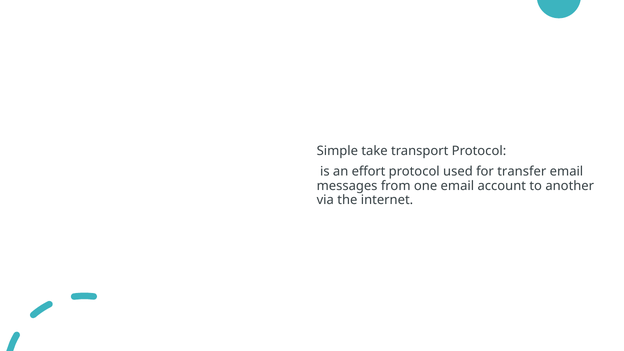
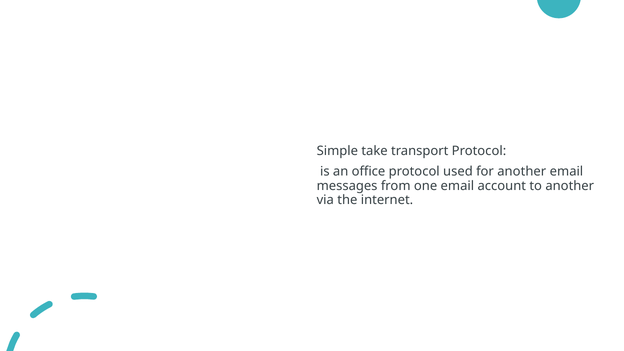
effort: effort -> office
for transfer: transfer -> another
